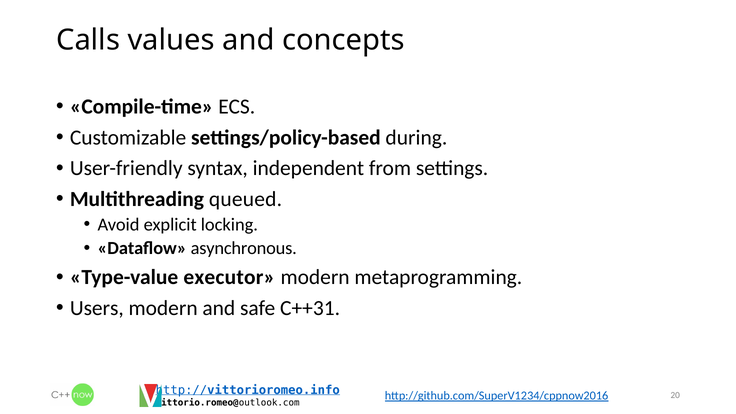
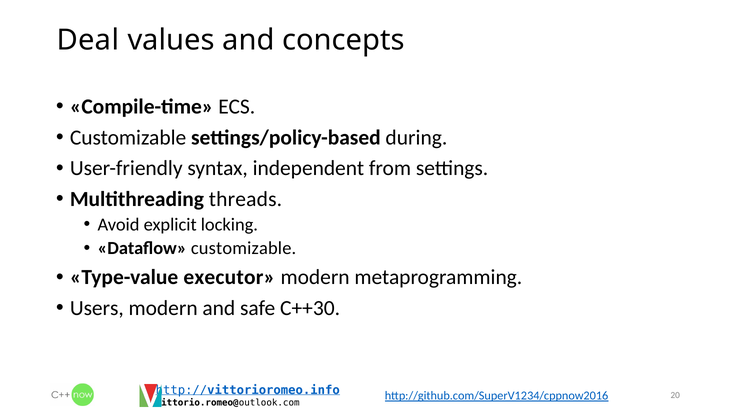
Calls: Calls -> Deal
queued: queued -> threads
Dataflow asynchronous: asynchronous -> customizable
C++31: C++31 -> C++30
